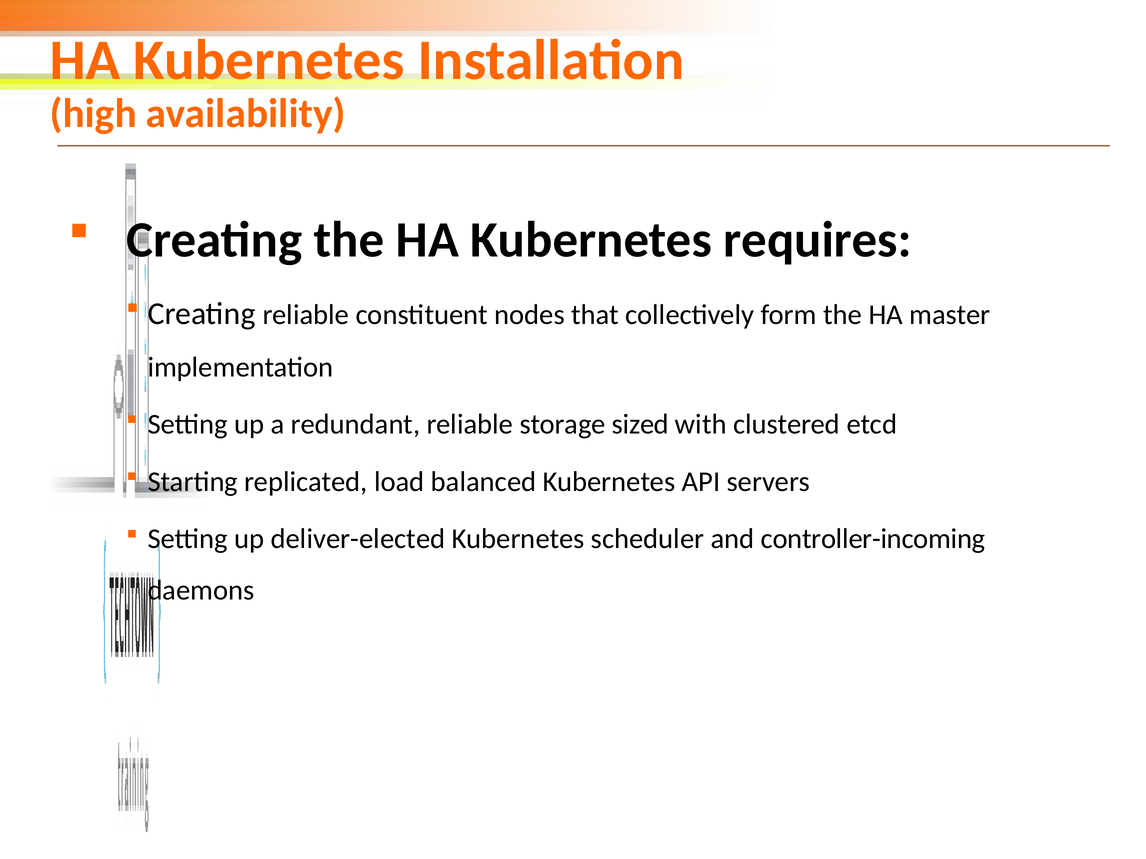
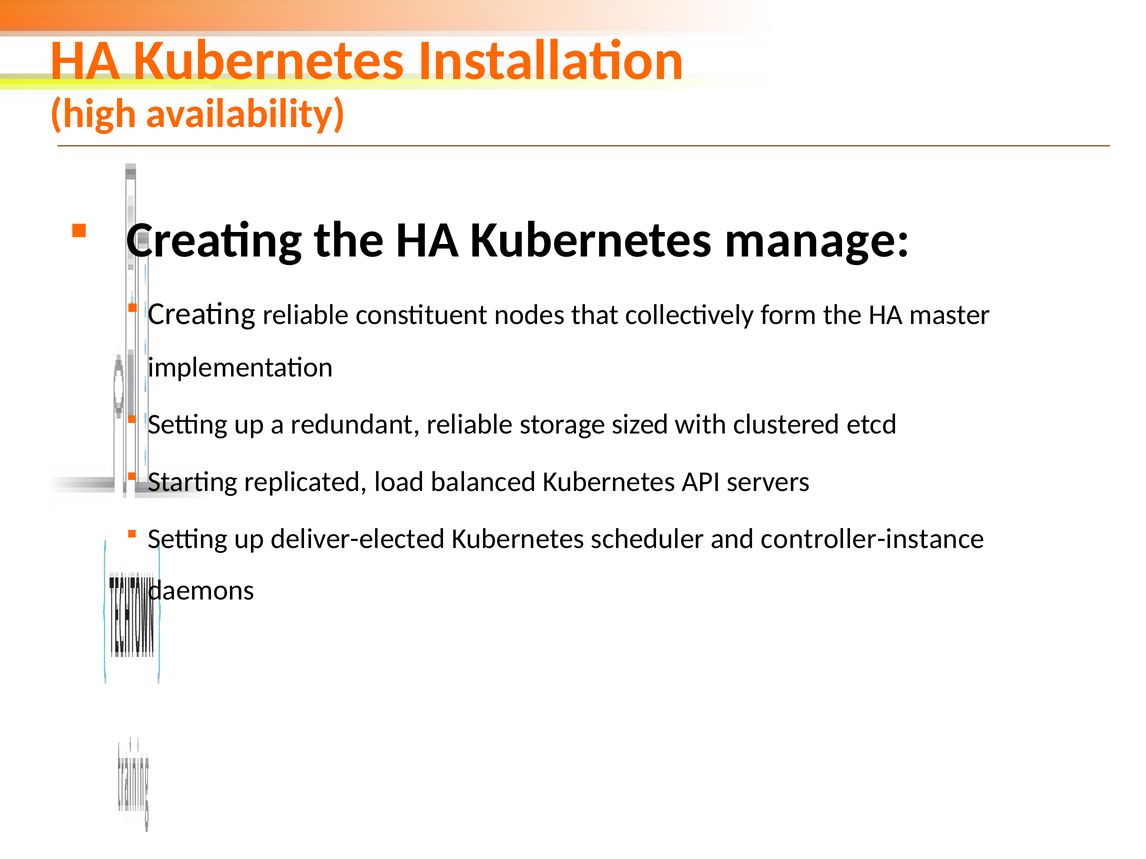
requires: requires -> manage
controller-incoming: controller-incoming -> controller-instance
